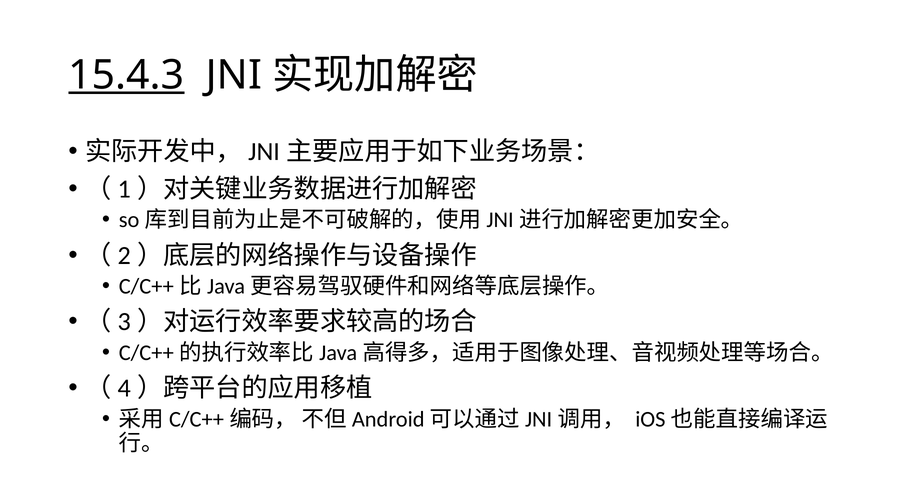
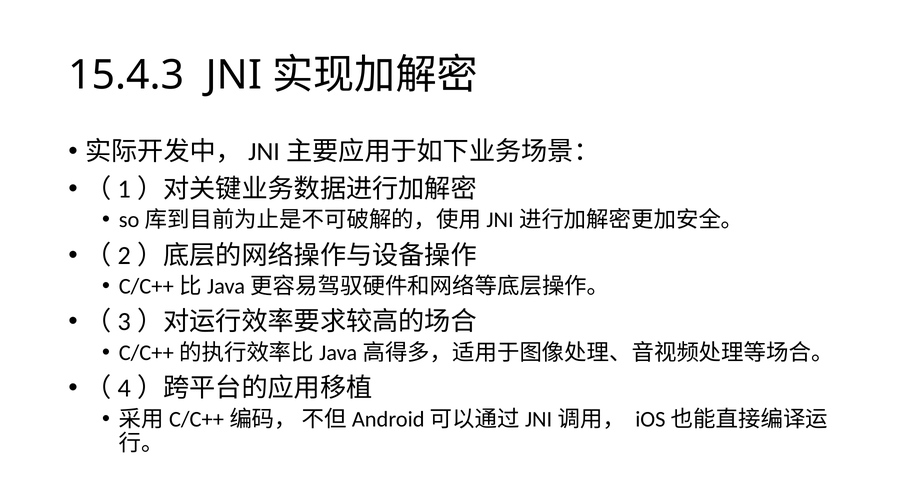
15.4.3 underline: present -> none
